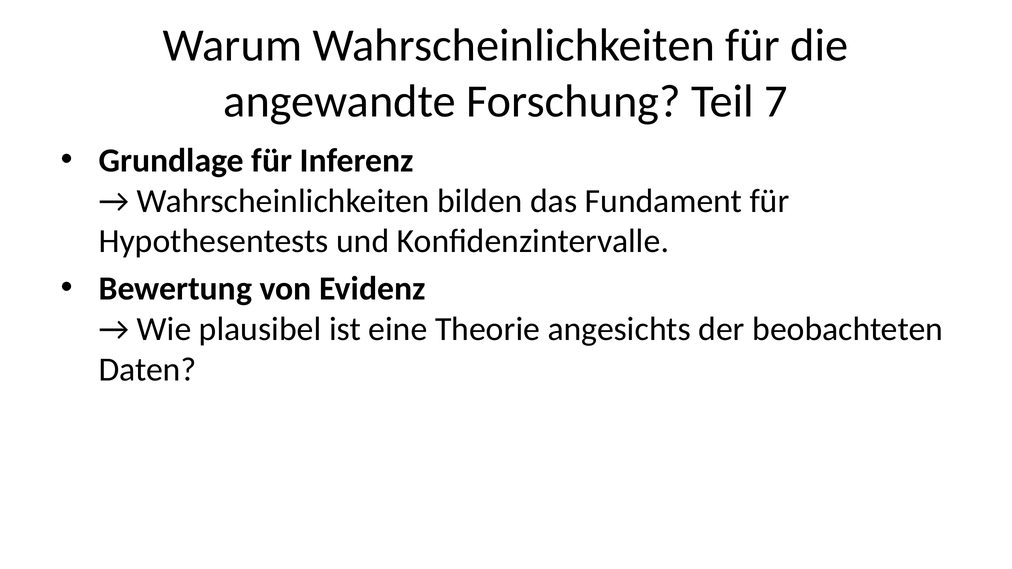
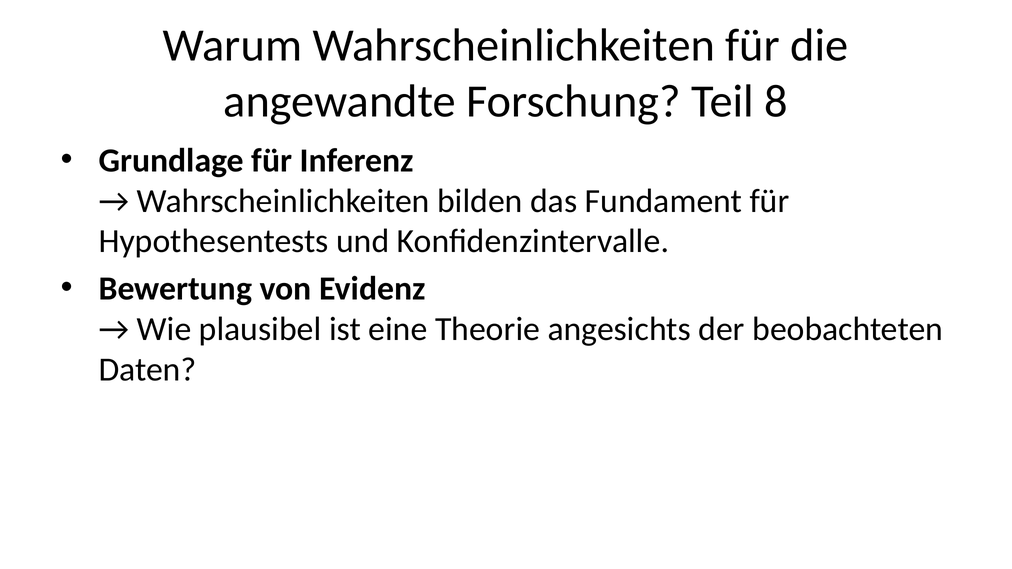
7: 7 -> 8
